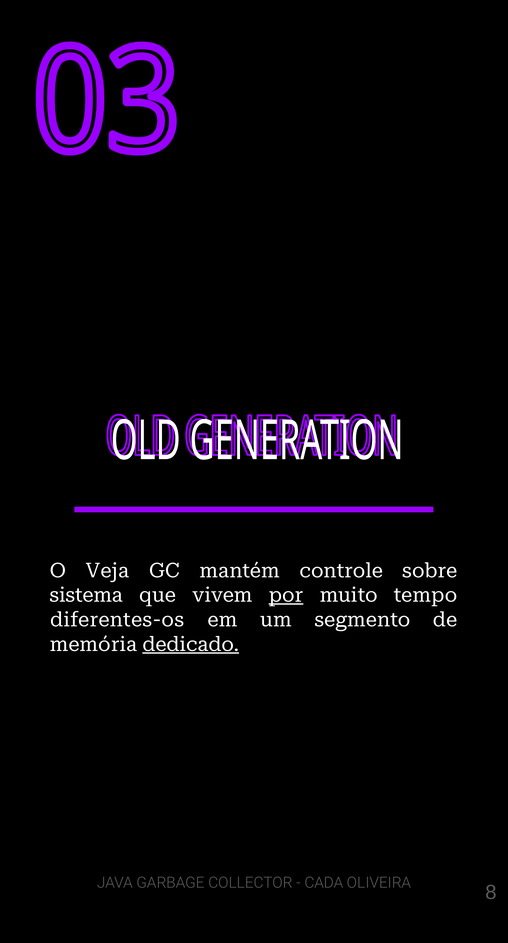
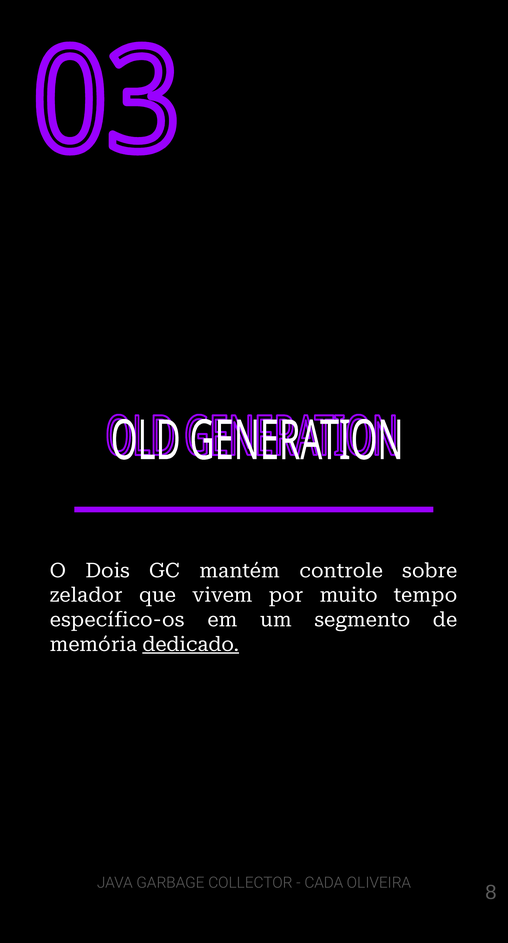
Veja: Veja -> Dois
sistema: sistema -> zelador
por underline: present -> none
diferentes-os: diferentes-os -> específico-os
